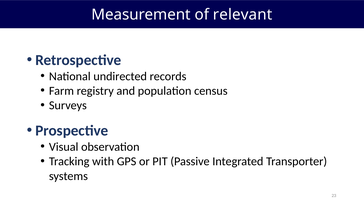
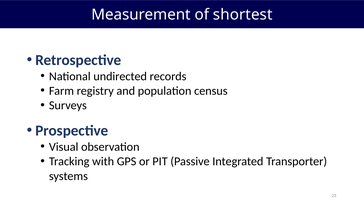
relevant: relevant -> shortest
